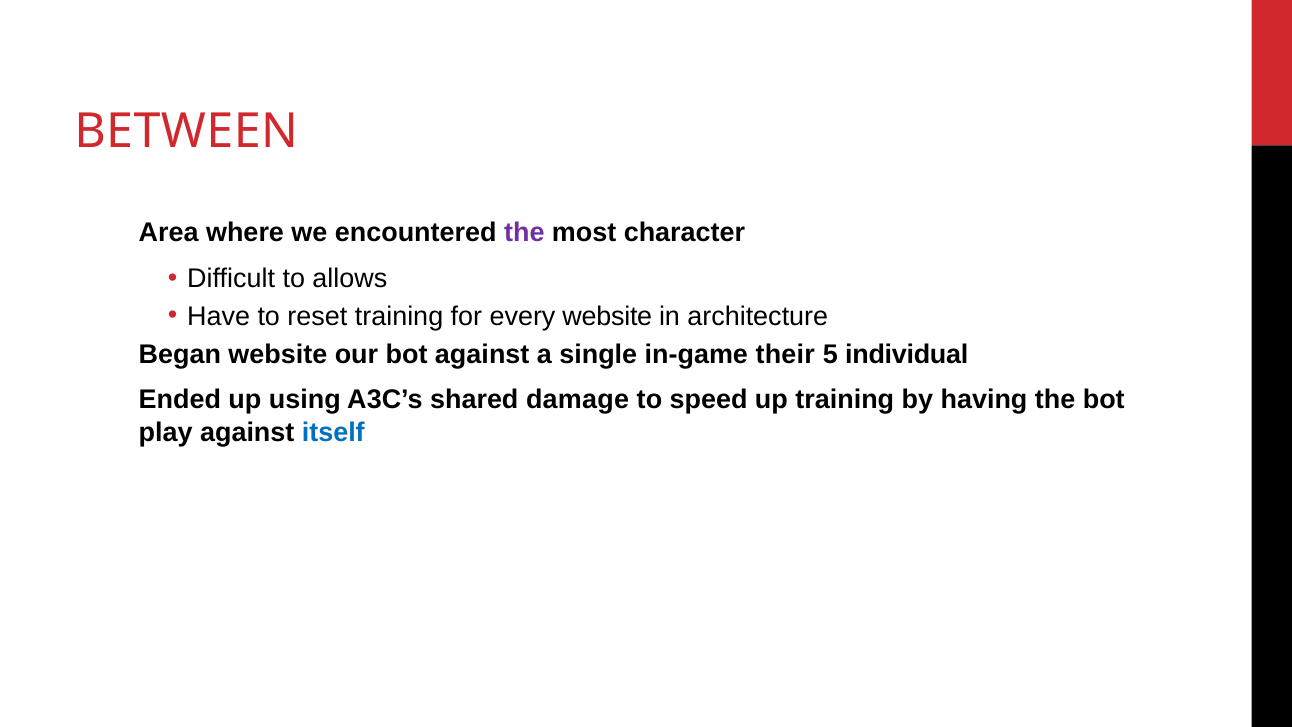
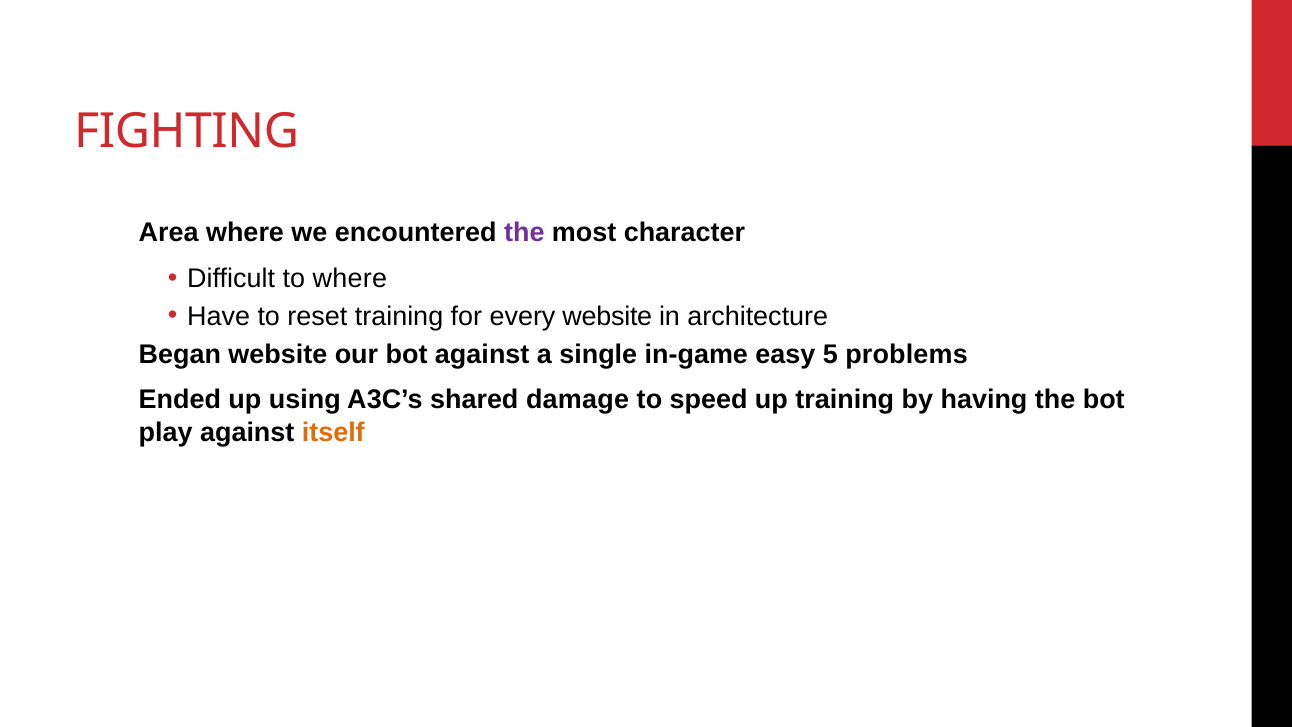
BETWEEN: BETWEEN -> FIGHTING
to allows: allows -> where
their: their -> easy
individual: individual -> problems
itself colour: blue -> orange
